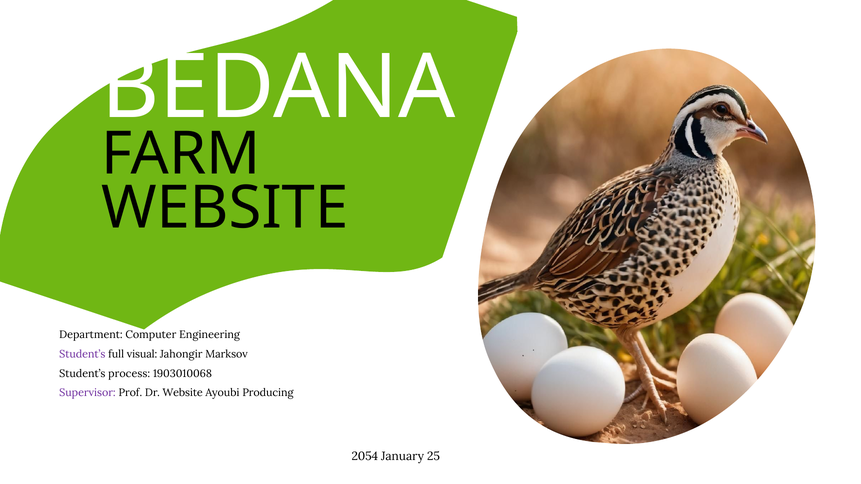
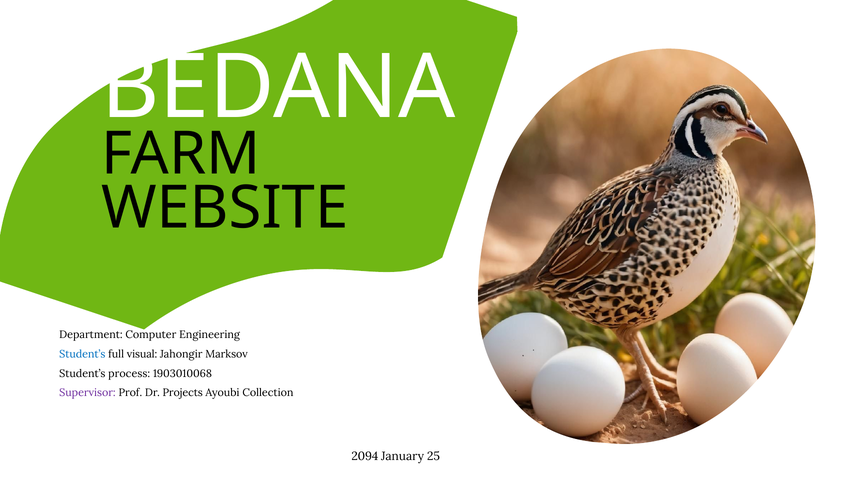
Student’s at (82, 354) colour: purple -> blue
Dr Website: Website -> Projects
Producing: Producing -> Collection
2054: 2054 -> 2094
